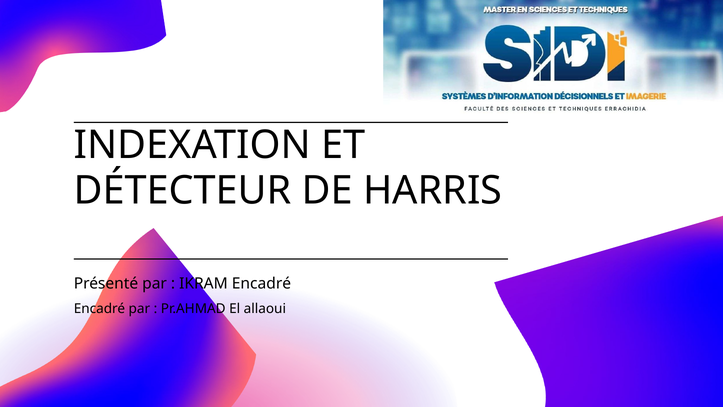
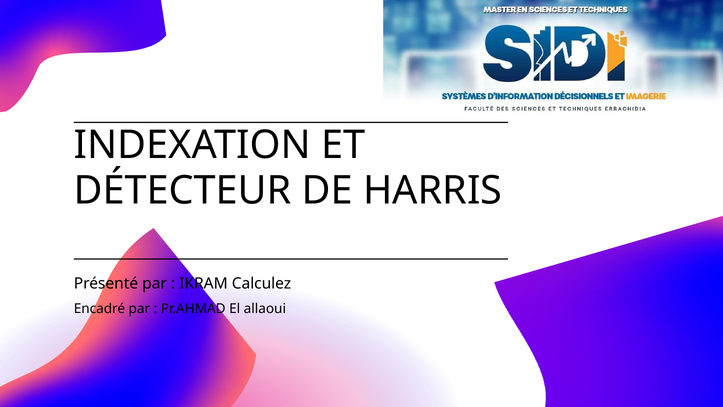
IKRAM Encadré: Encadré -> Calculez
